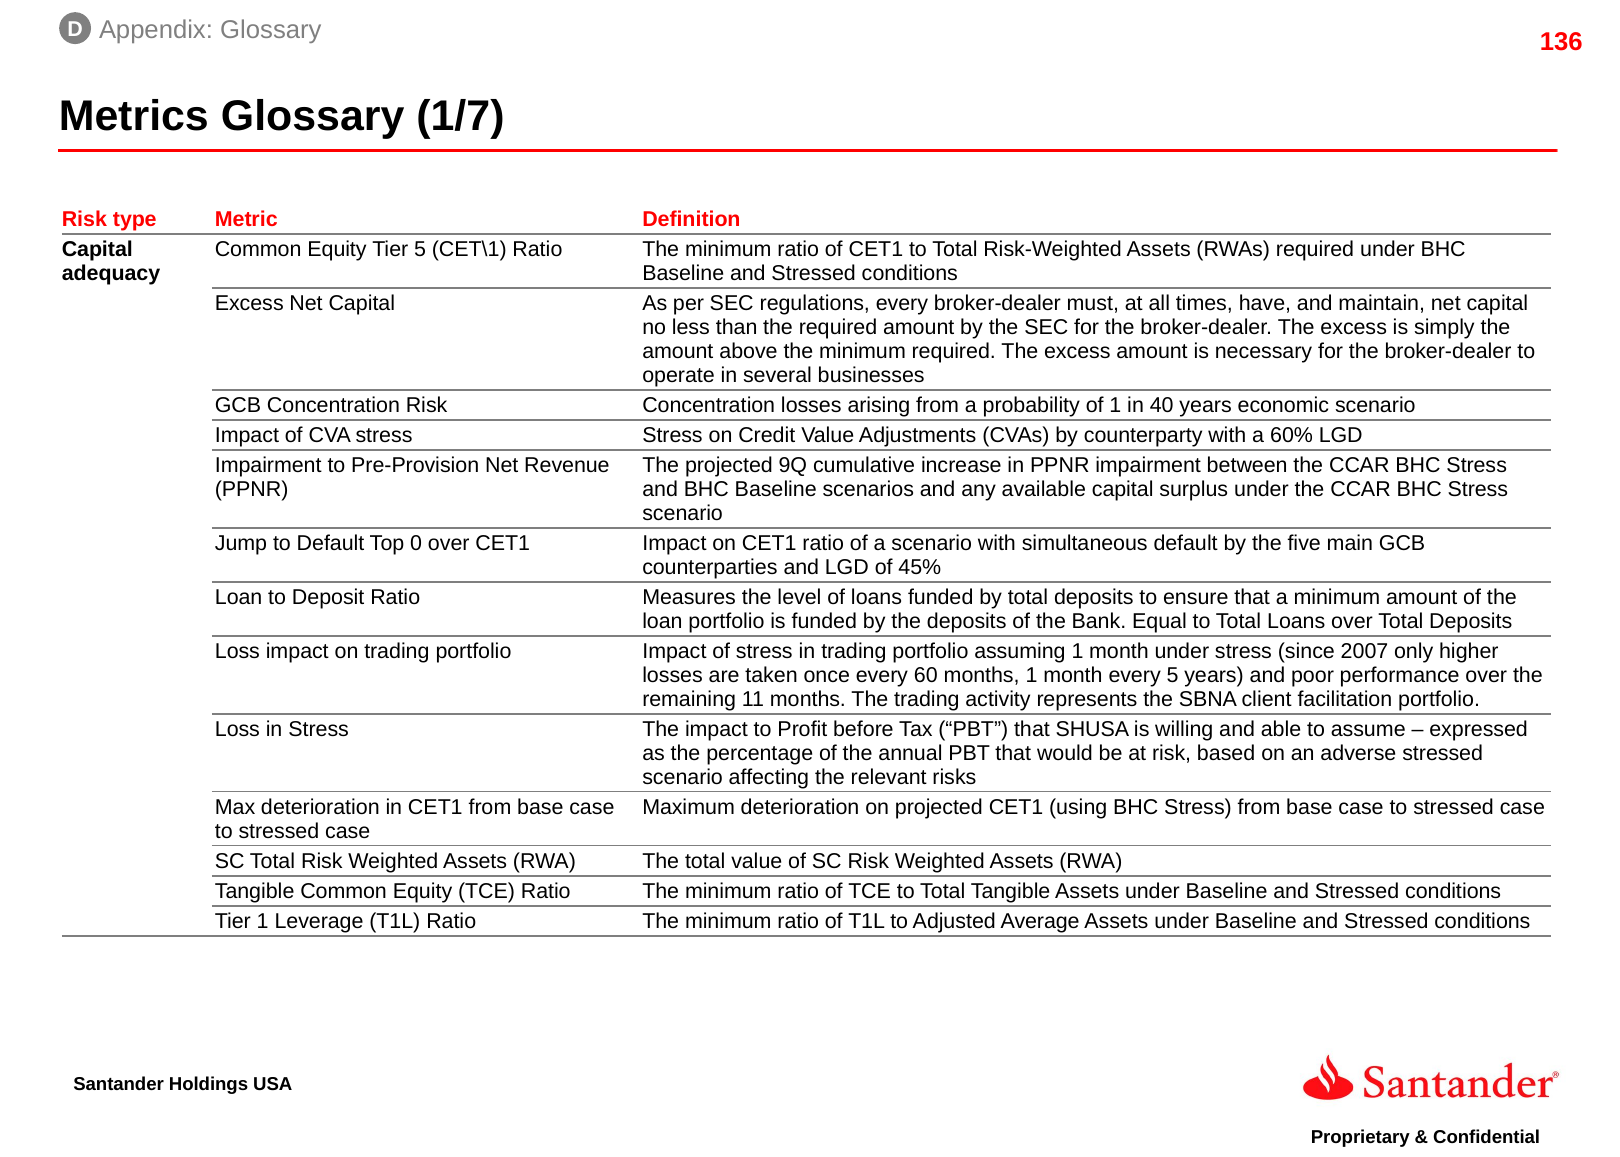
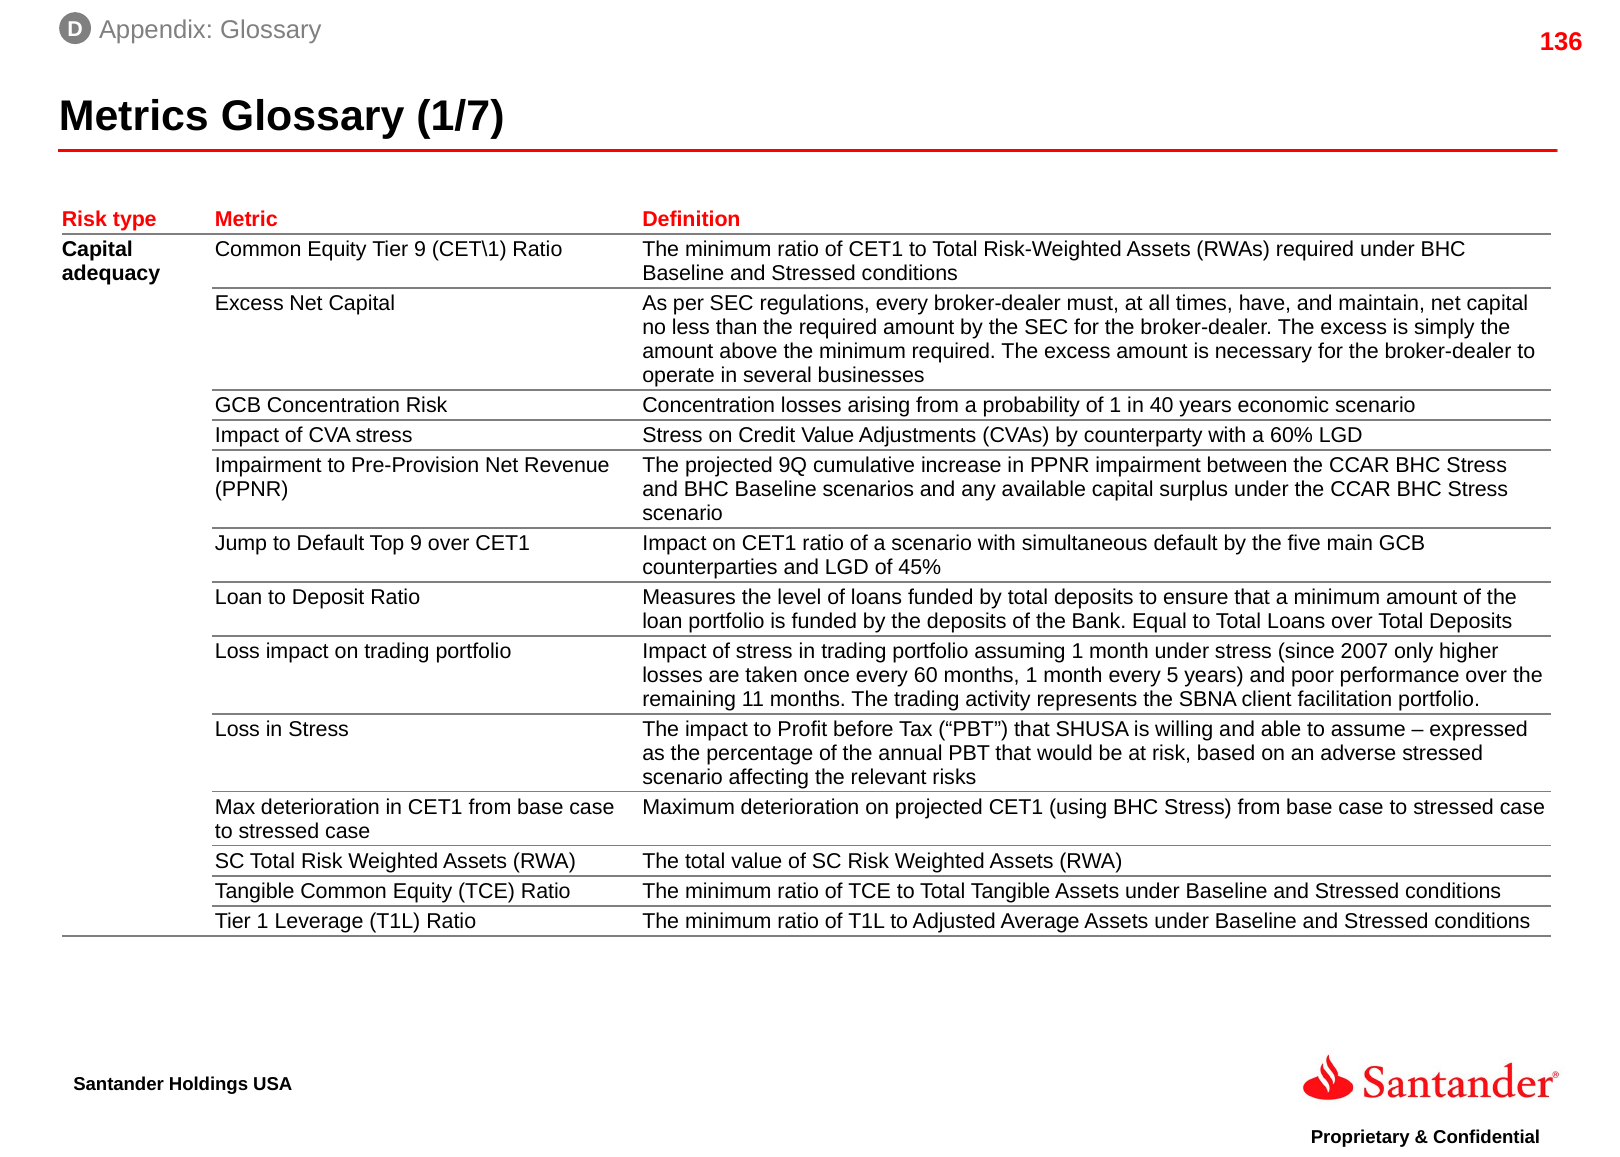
Tier 5: 5 -> 9
Top 0: 0 -> 9
